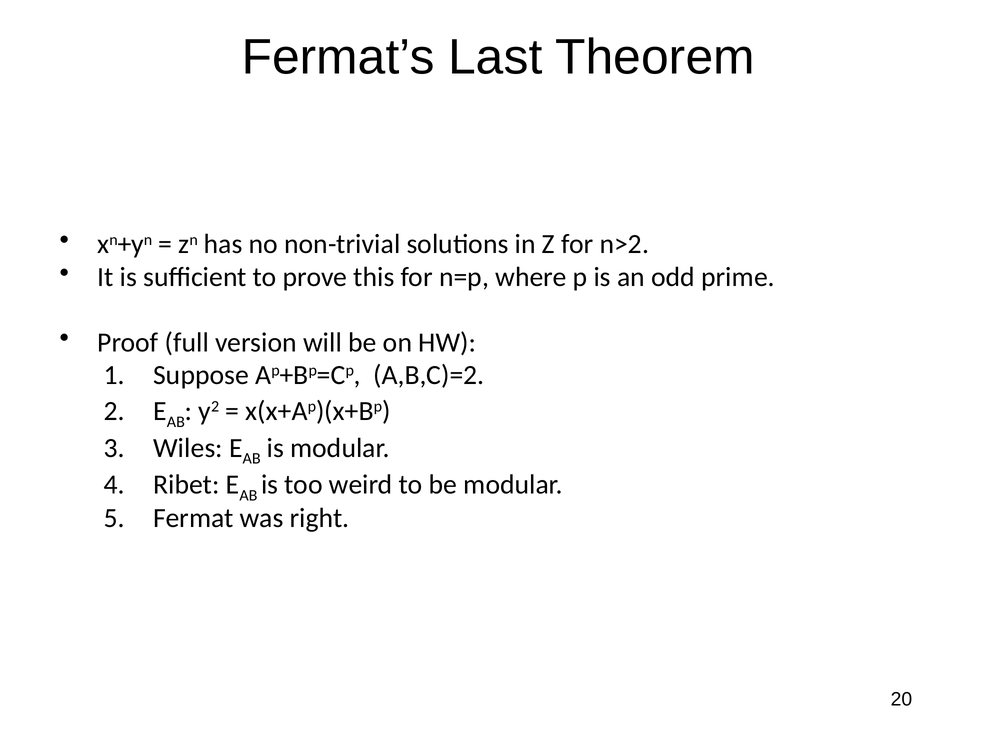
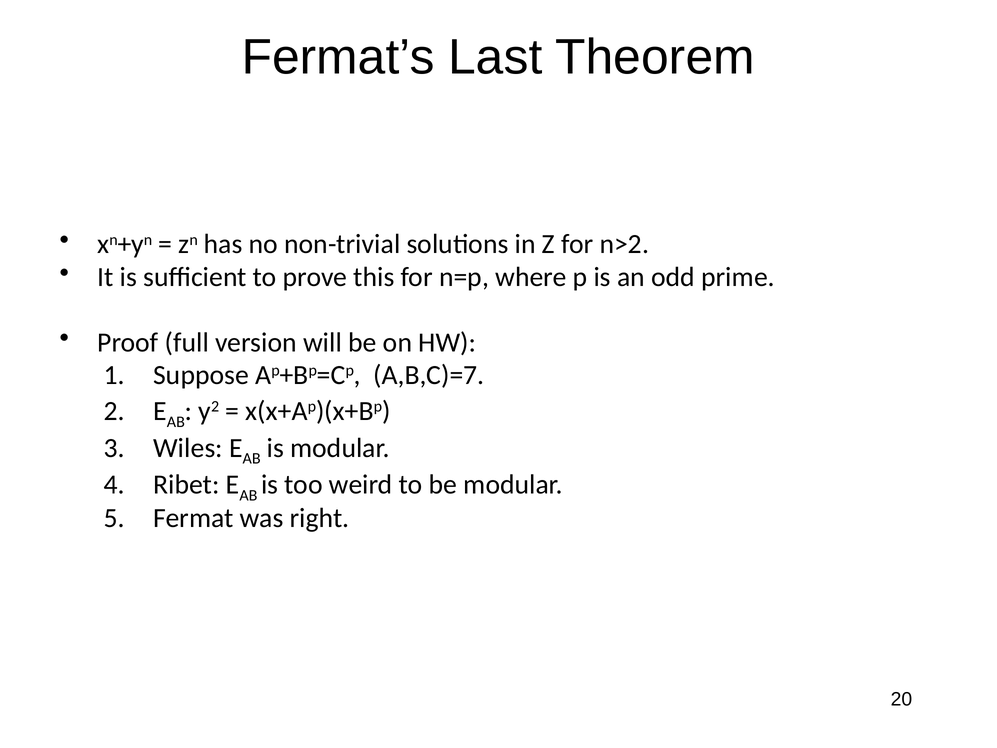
A,B,C)=2: A,B,C)=2 -> A,B,C)=7
